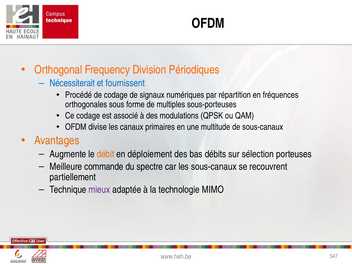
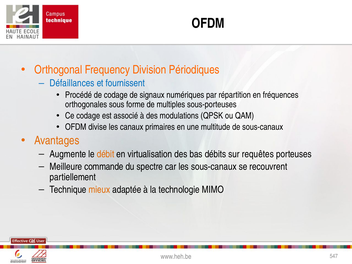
Nécessiterait: Nécessiterait -> Défaillances
déploiement: déploiement -> virtualisation
sélection: sélection -> requêtes
mieux colour: purple -> orange
